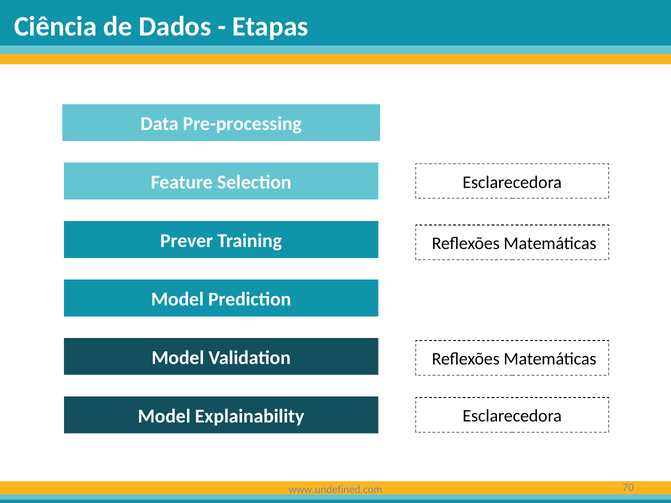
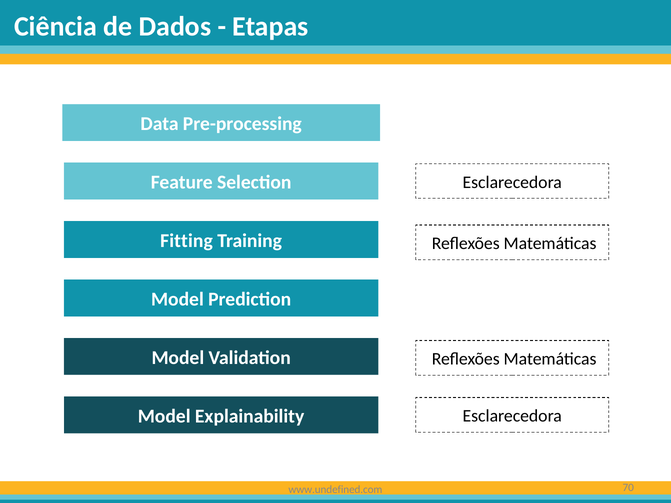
Prever: Prever -> Fitting
